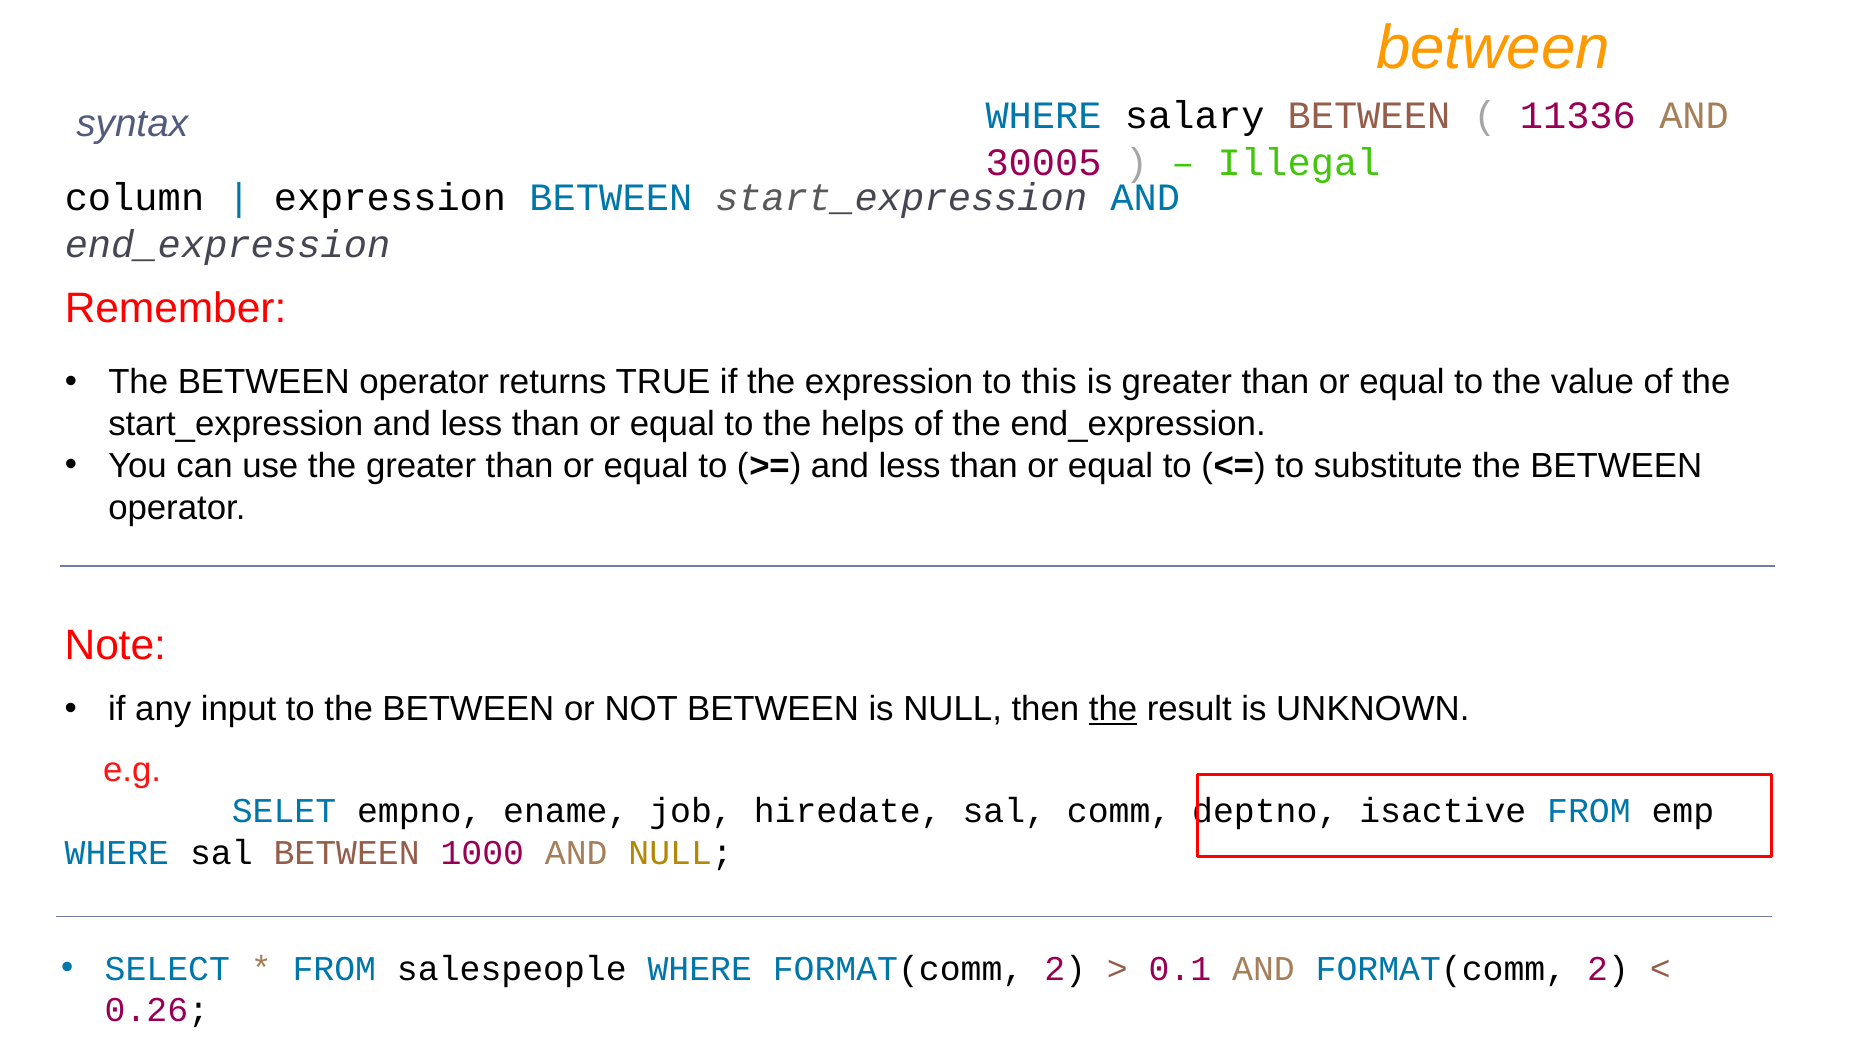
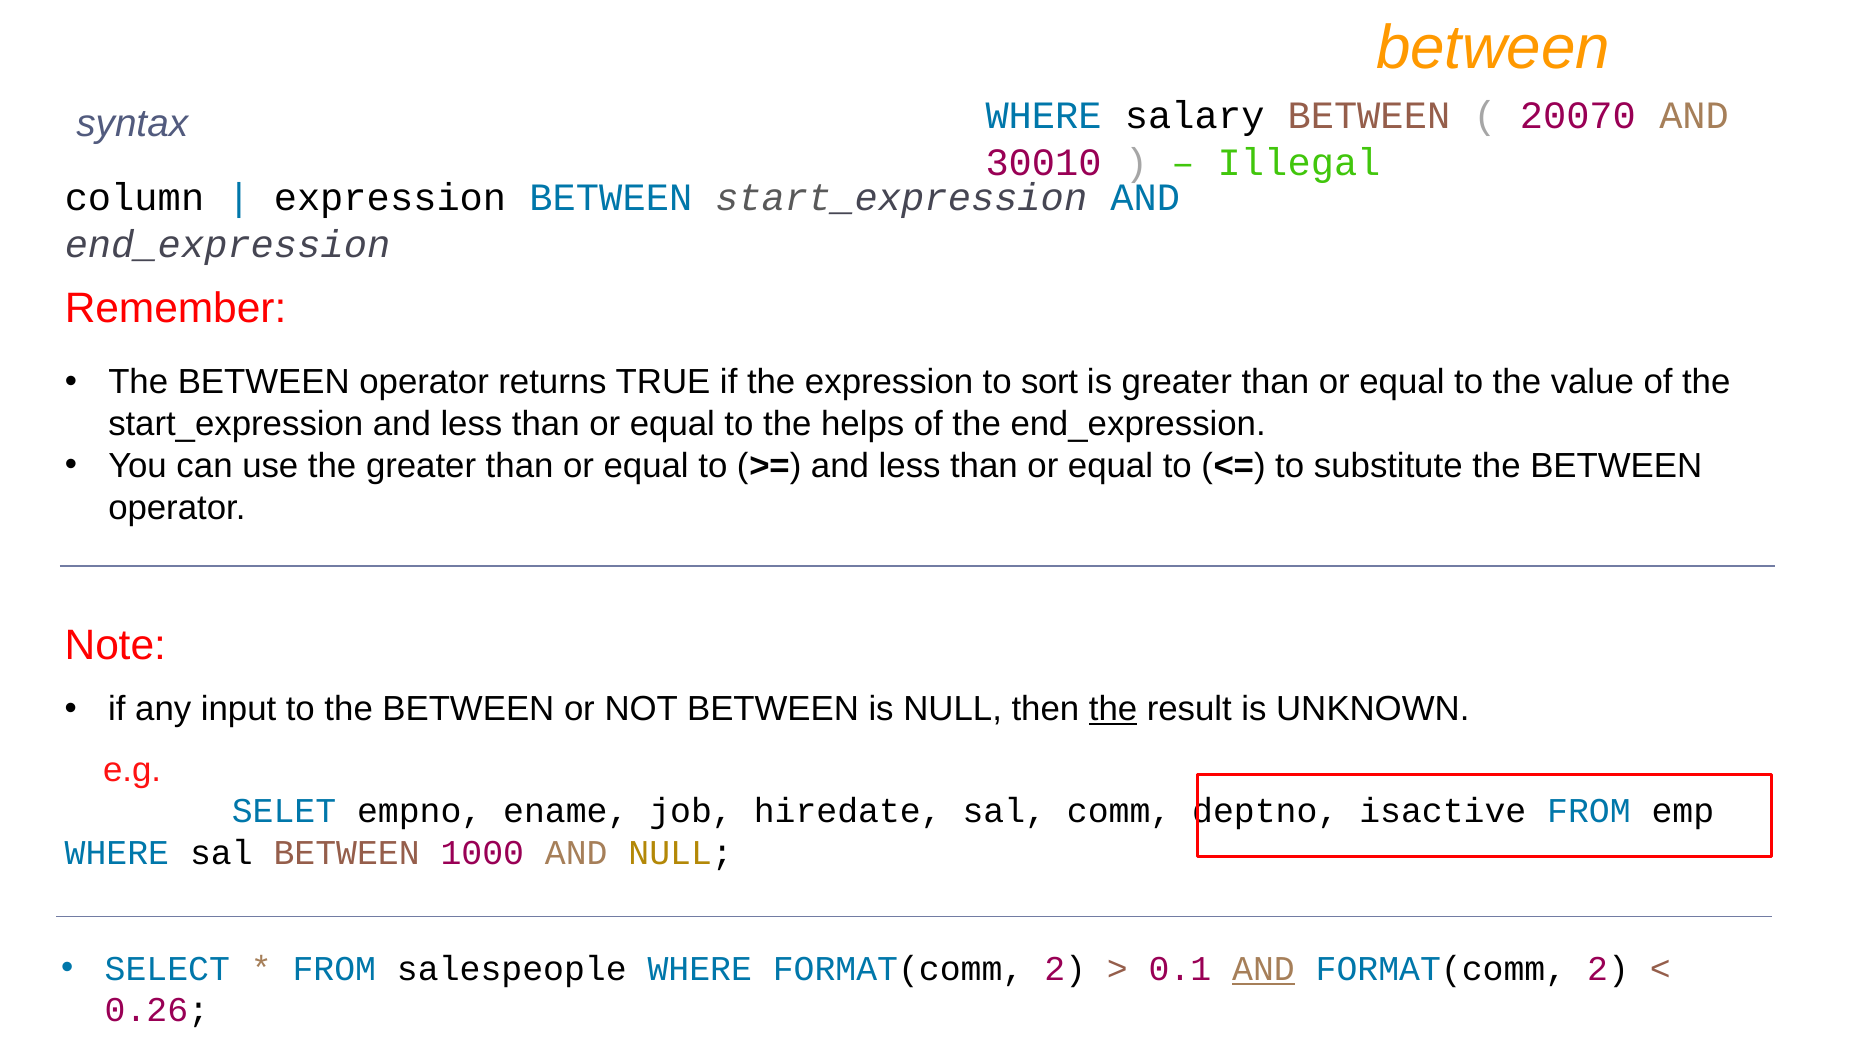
11336: 11336 -> 20070
30005: 30005 -> 30010
this: this -> sort
AND at (1264, 969) underline: none -> present
